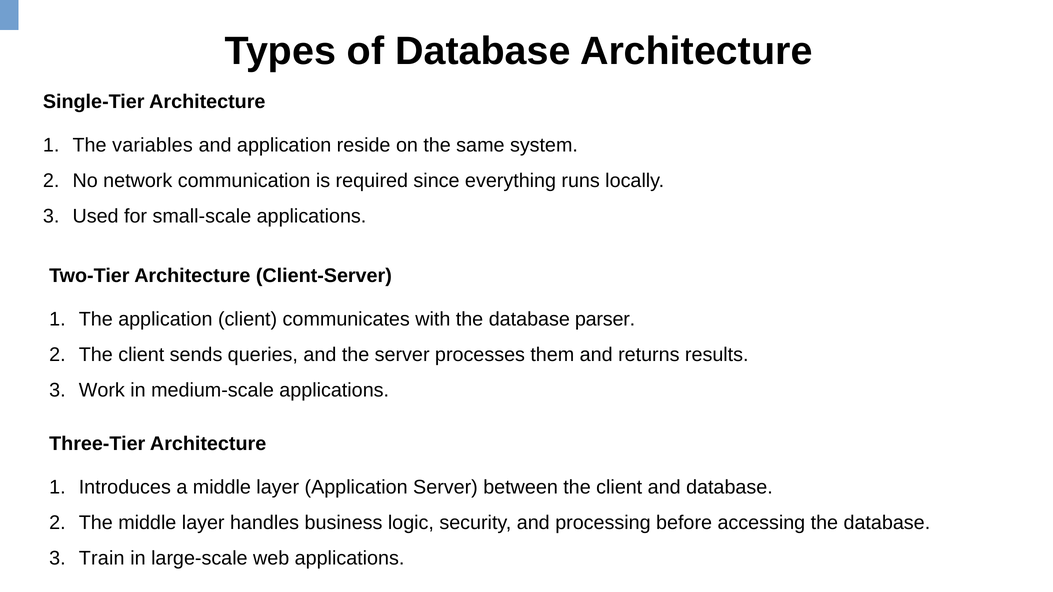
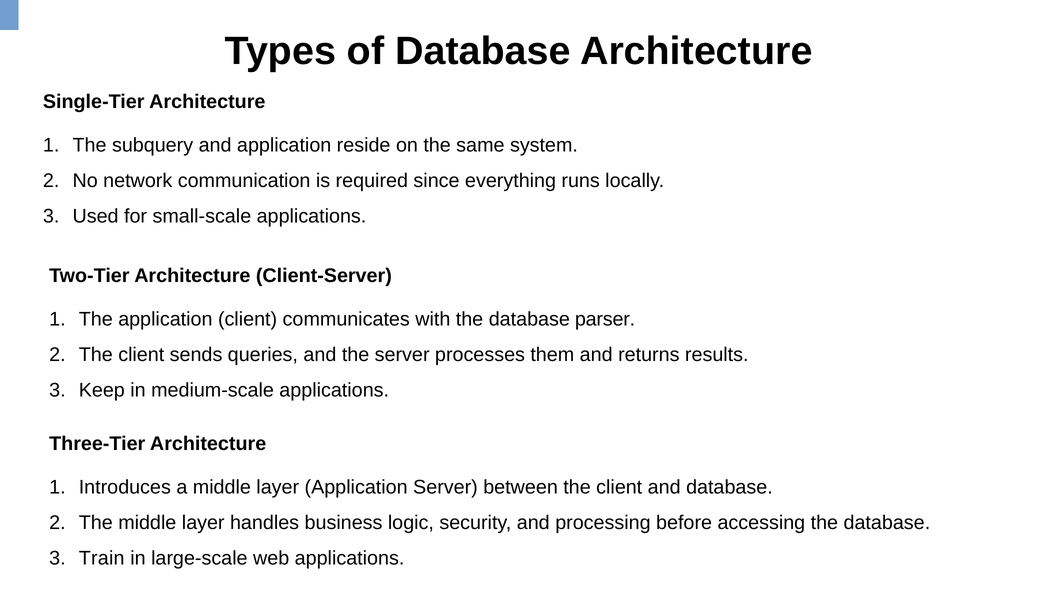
variables: variables -> subquery
Work: Work -> Keep
